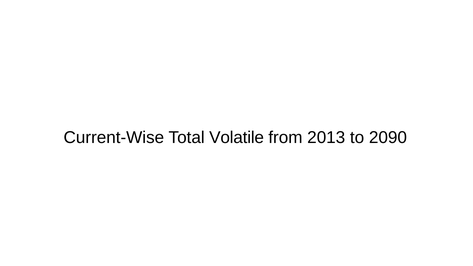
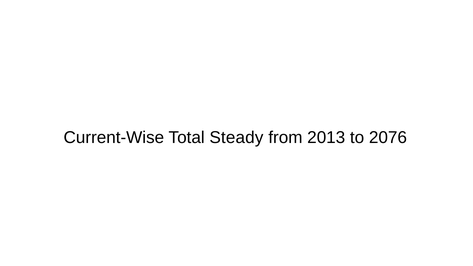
Volatile: Volatile -> Steady
2090: 2090 -> 2076
